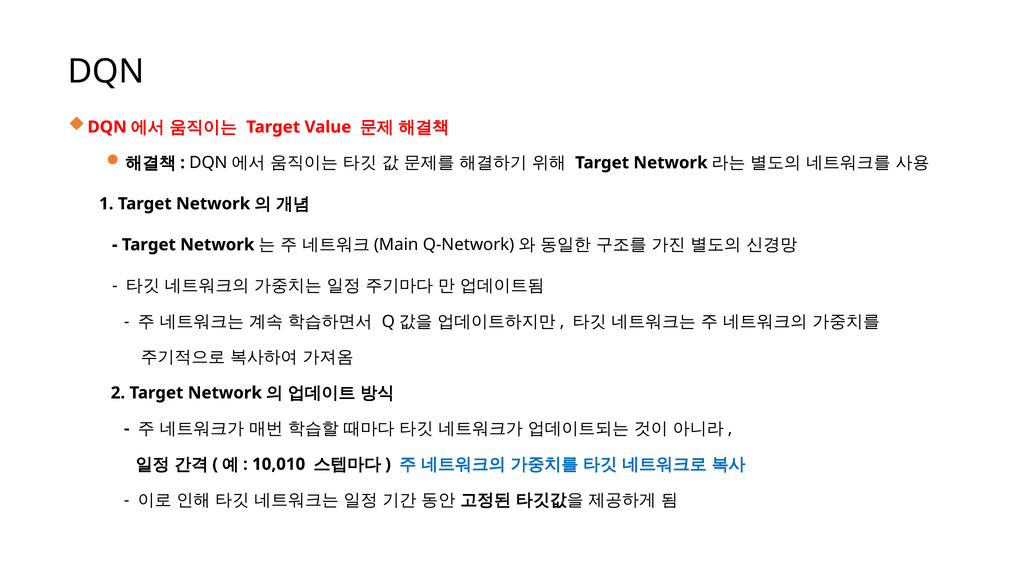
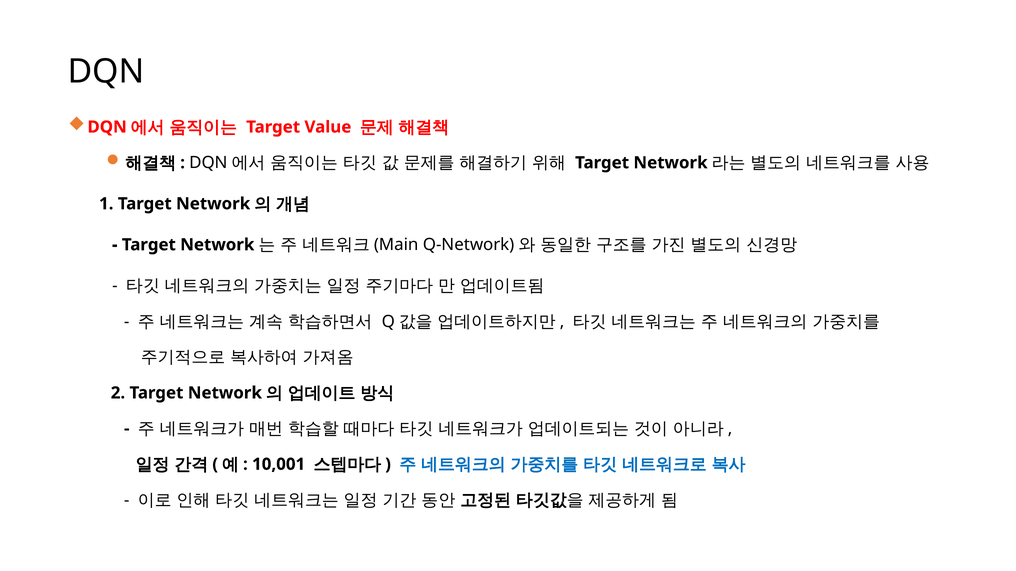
10,010: 10,010 -> 10,001
